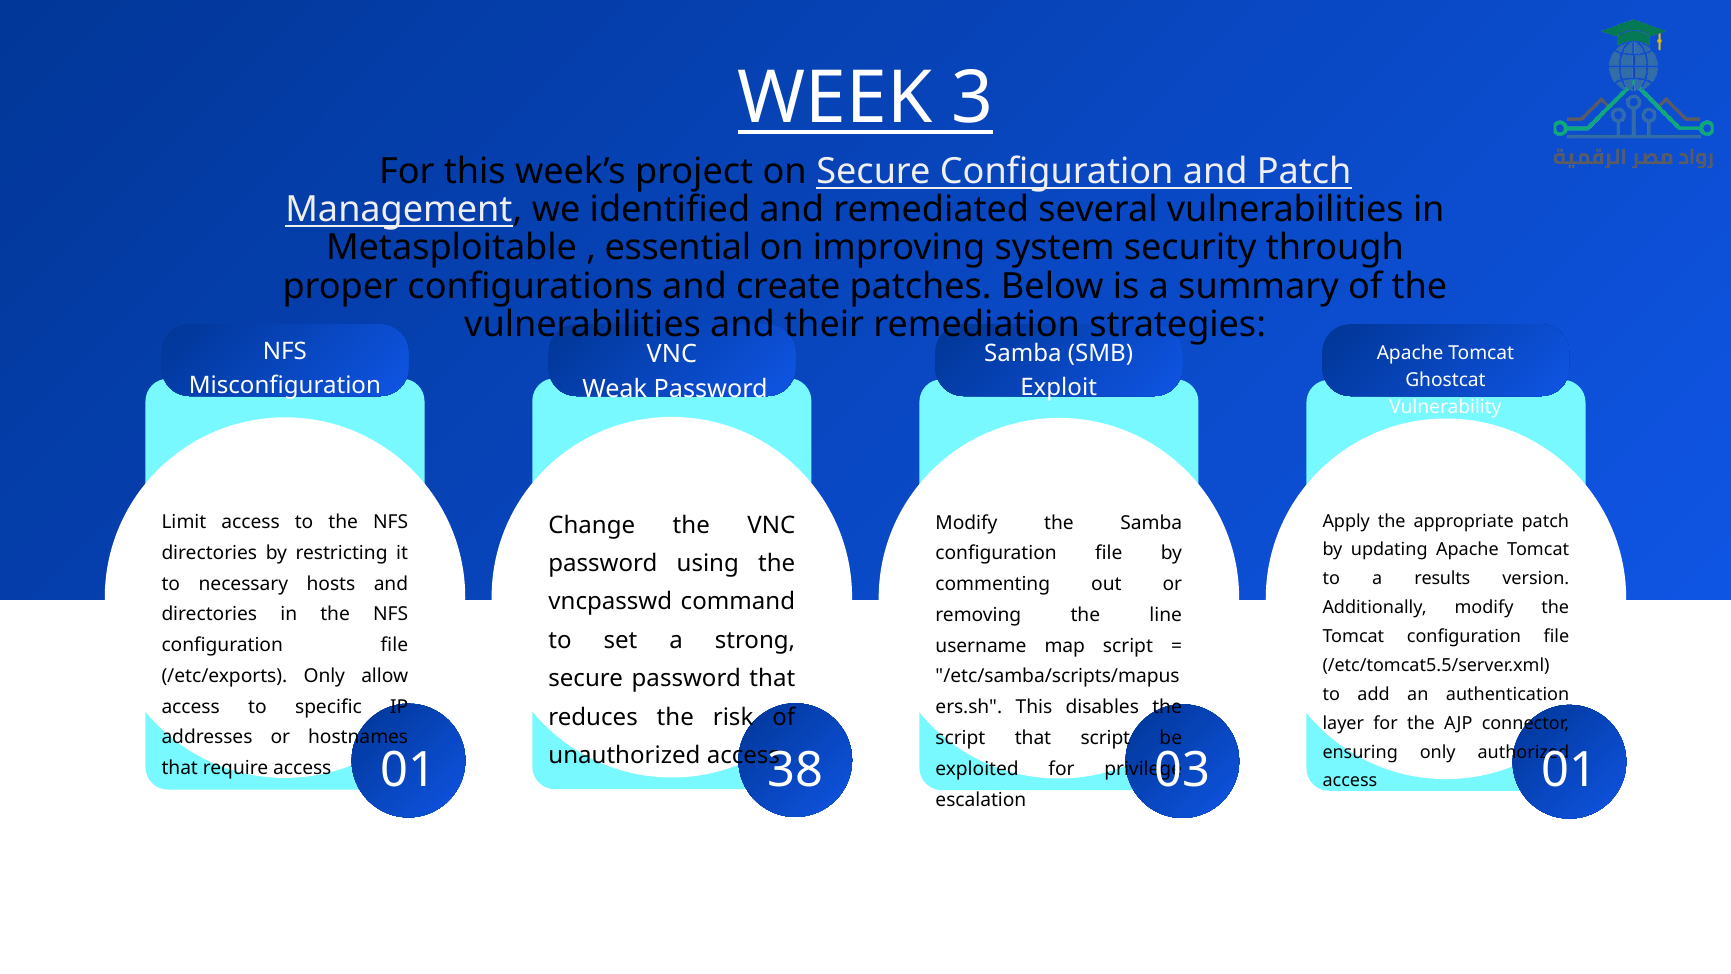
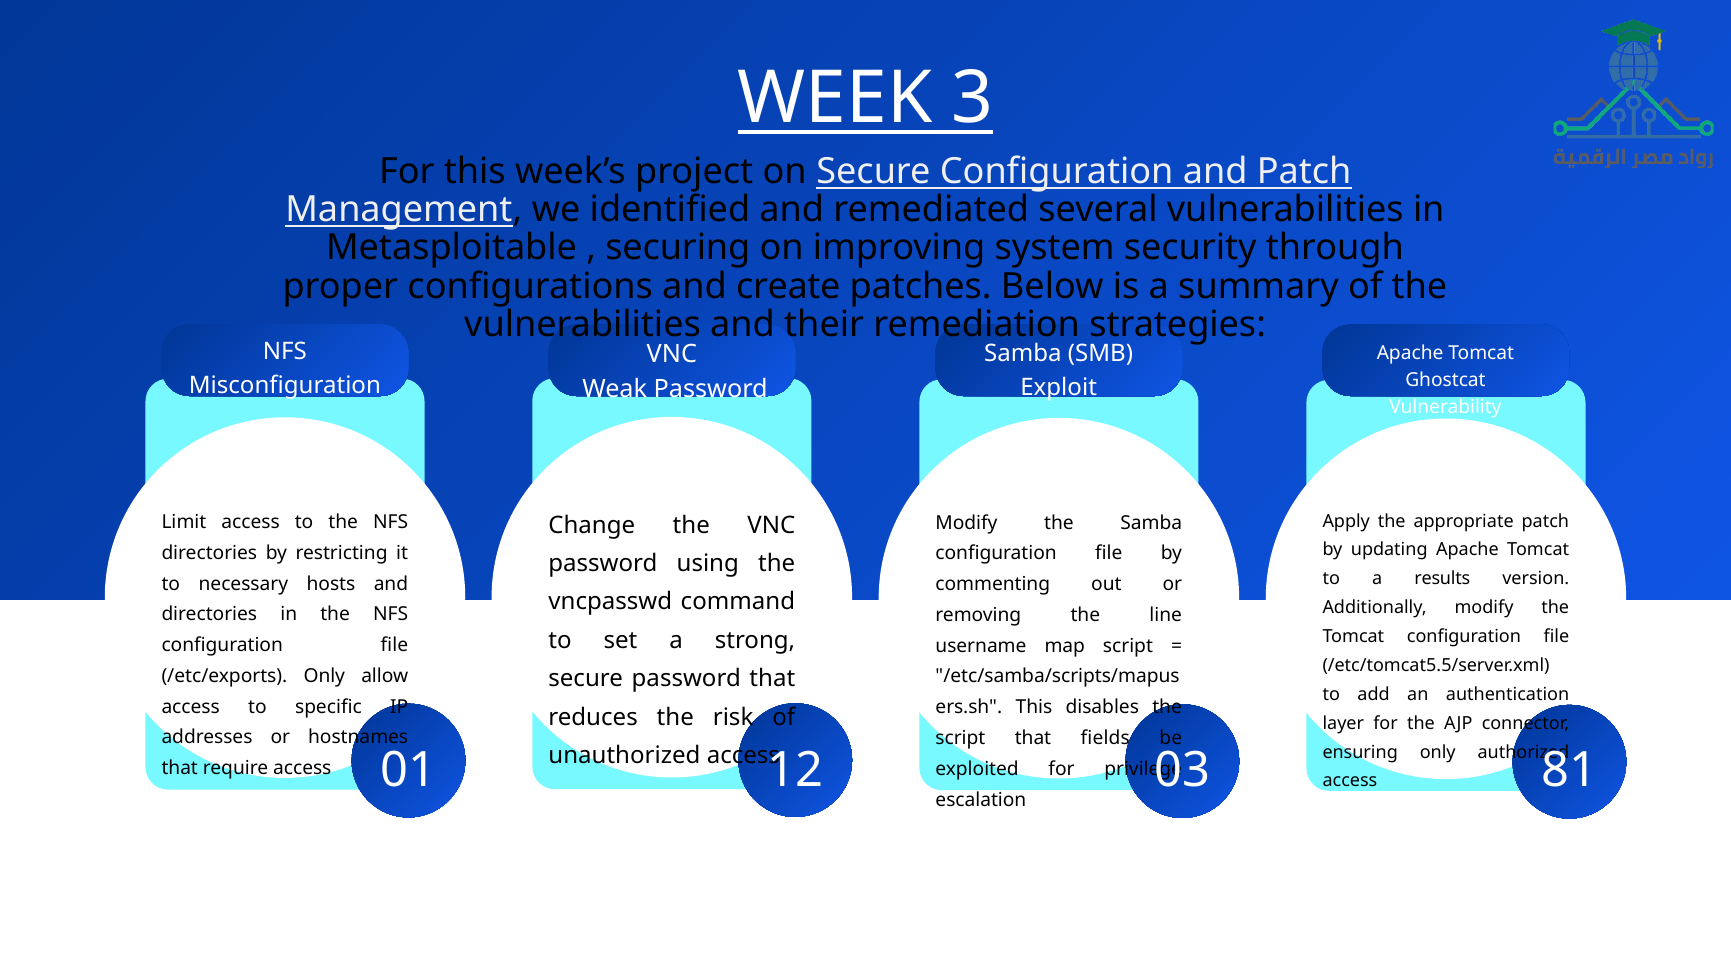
essential: essential -> securing
that script: script -> fields
38: 38 -> 12
01 at (1569, 770): 01 -> 81
